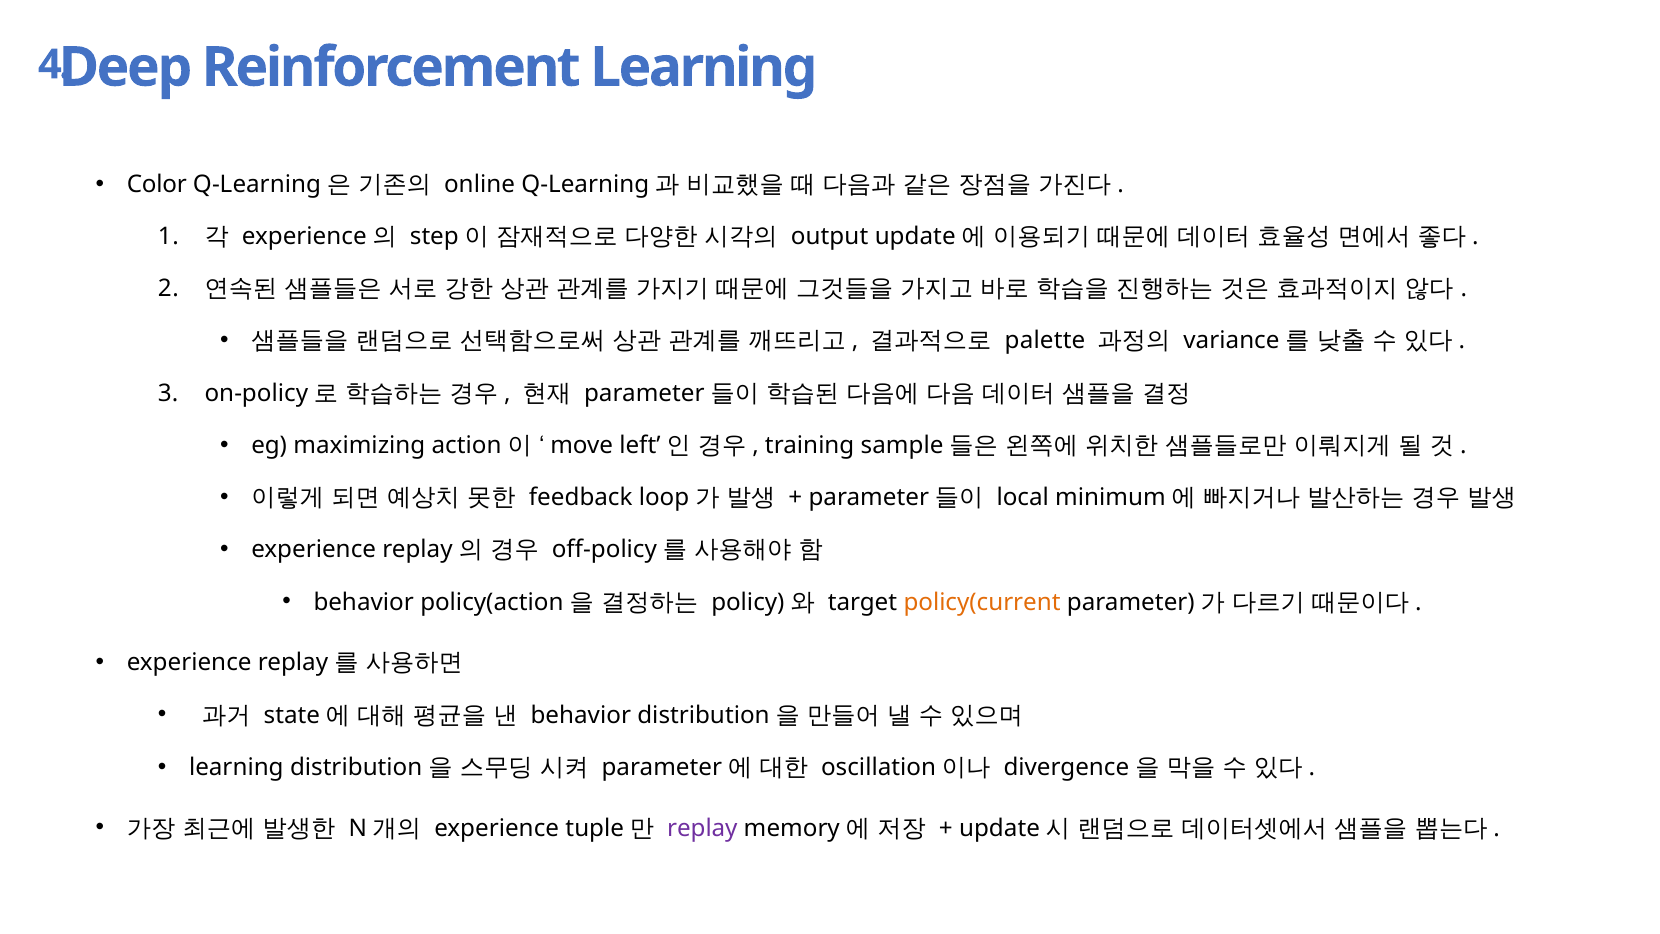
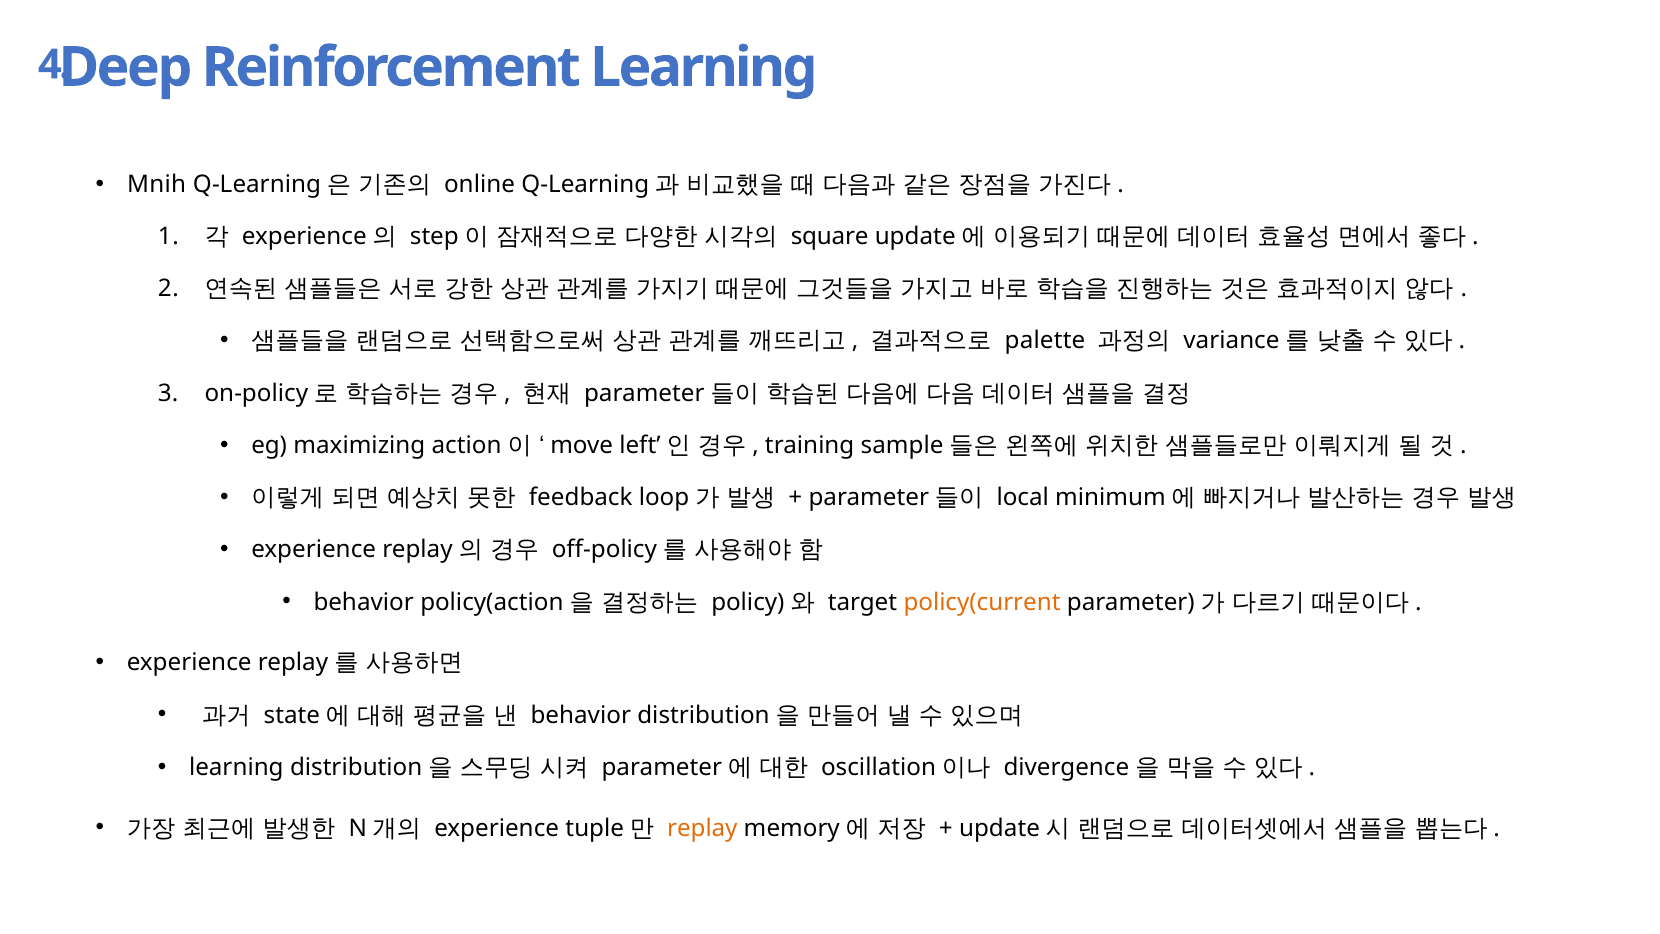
Color: Color -> Mnih
output: output -> square
replay colour: purple -> orange
